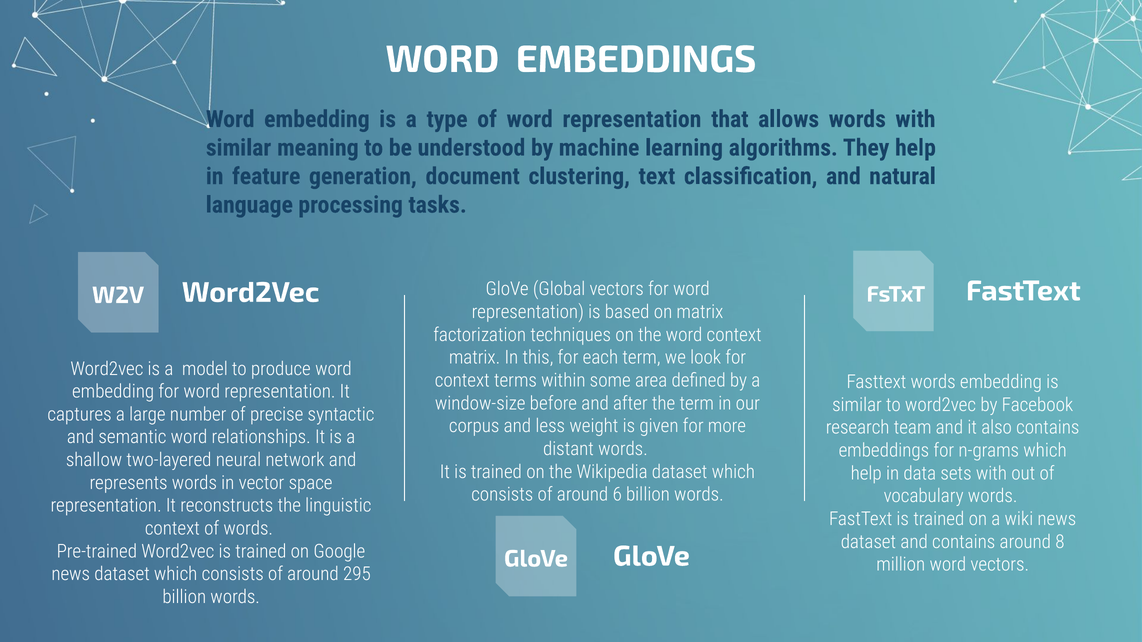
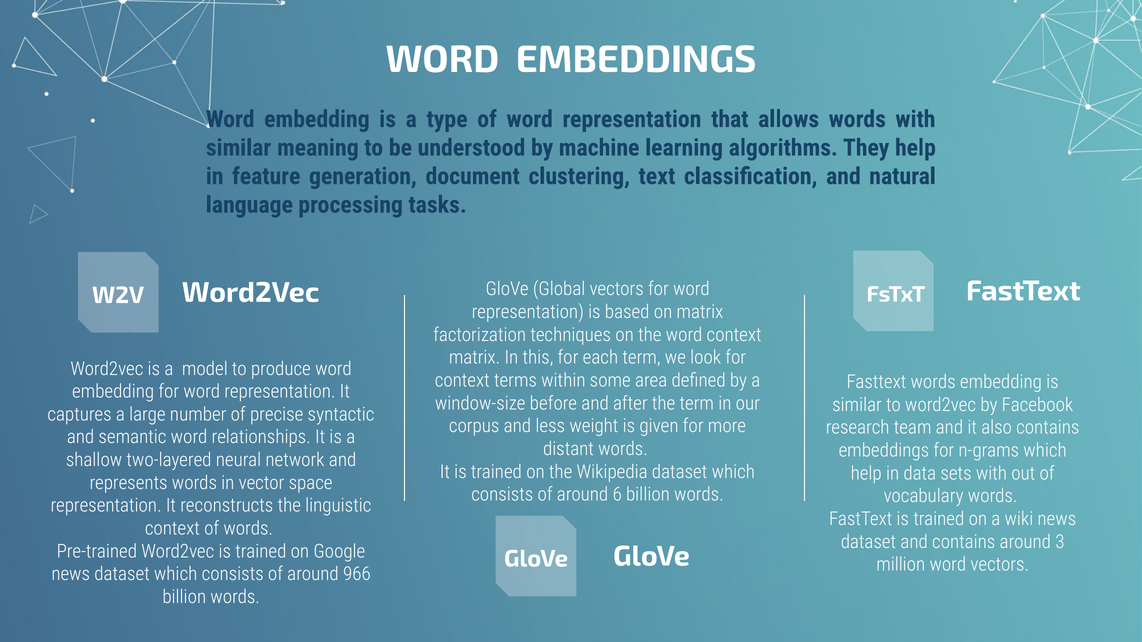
8: 8 -> 3
295: 295 -> 966
